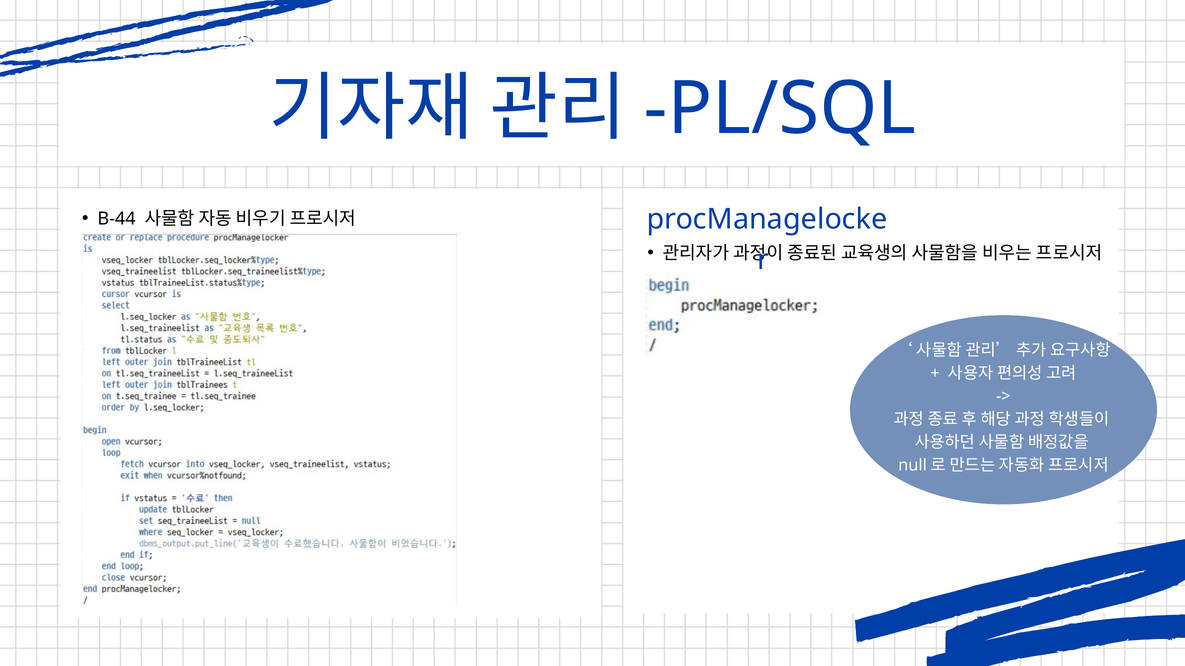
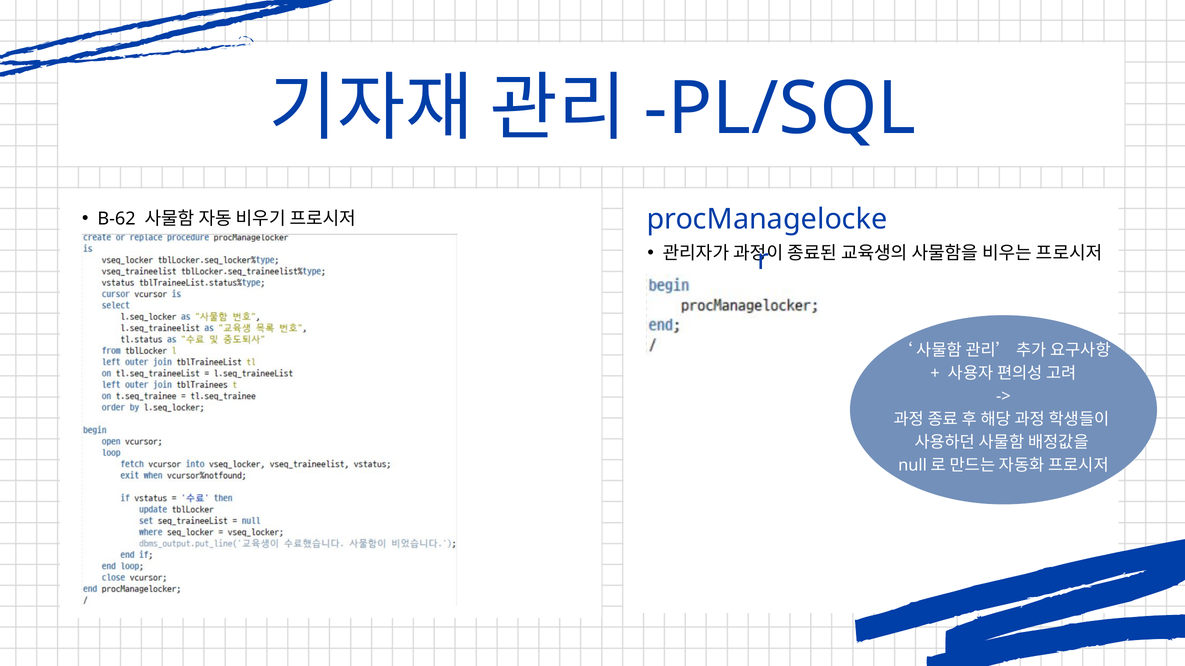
B-44: B-44 -> B-62
